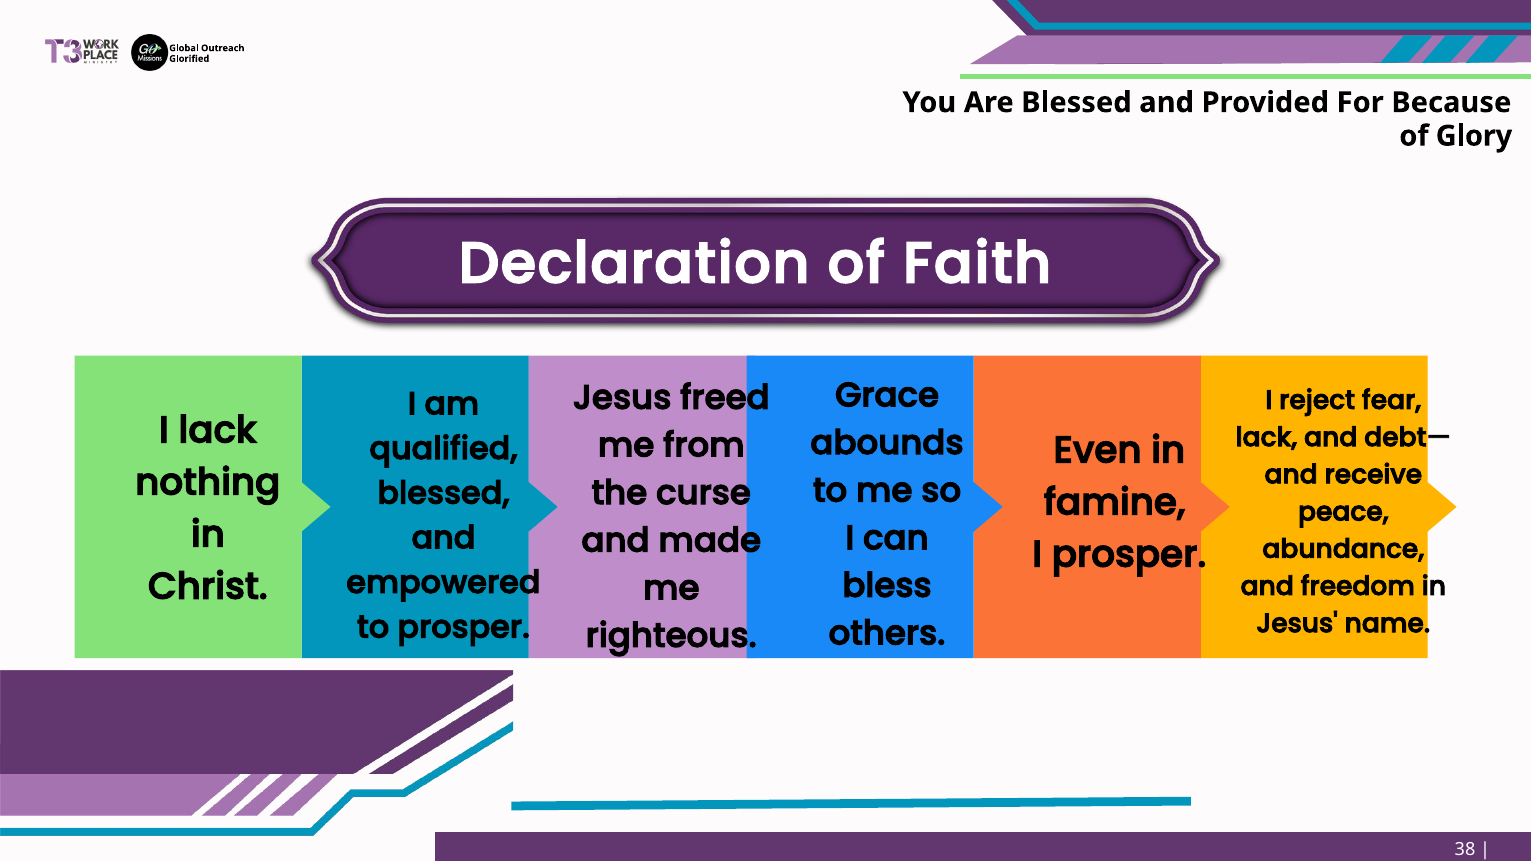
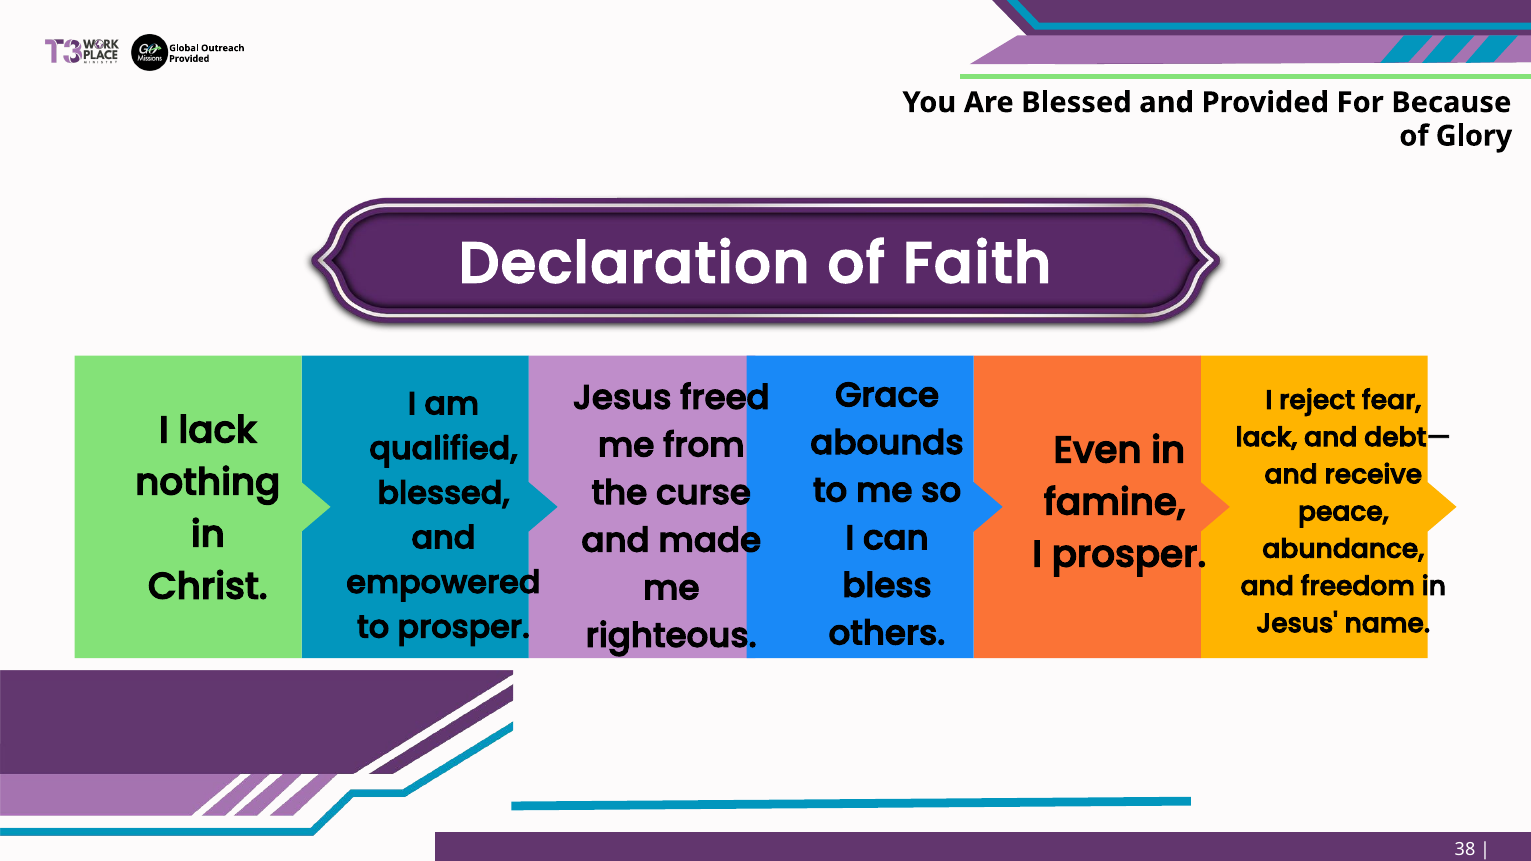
Glorified at (189, 59): Glorified -> Provided
